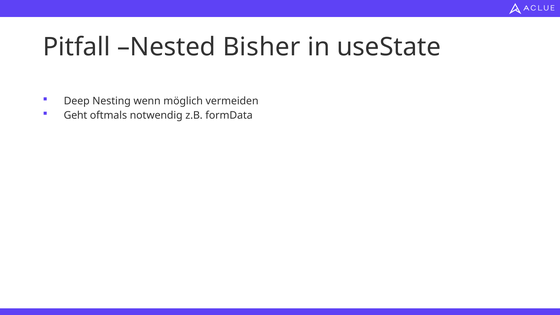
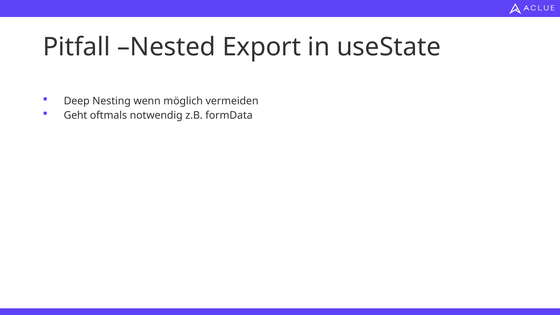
Bisher: Bisher -> Export
